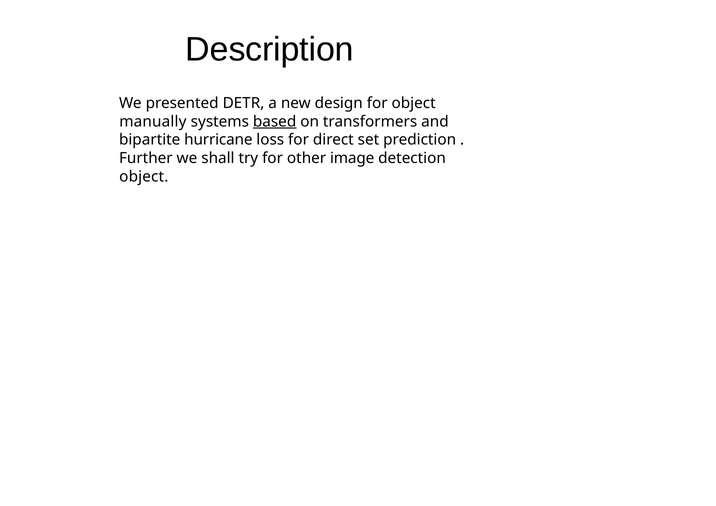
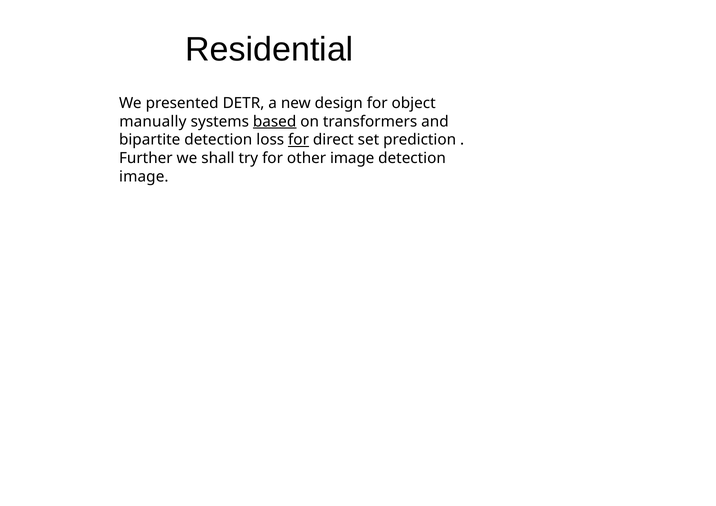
Description: Description -> Residential
bipartite hurricane: hurricane -> detection
for at (299, 140) underline: none -> present
object at (144, 177): object -> image
